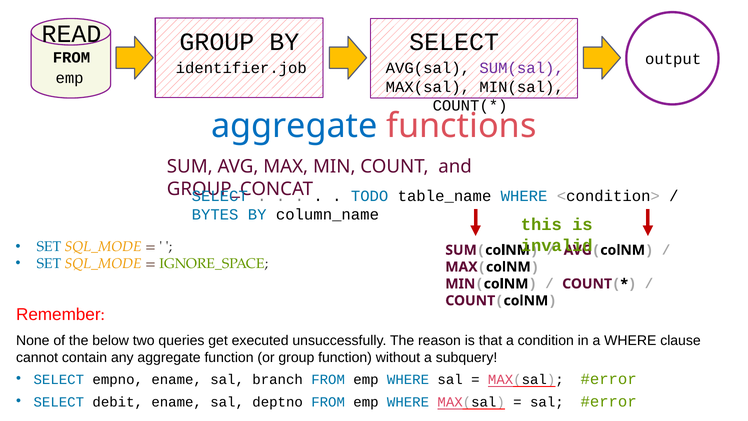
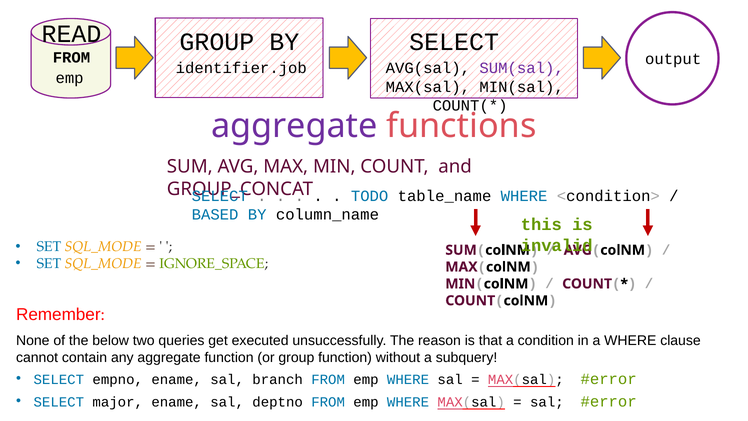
aggregate at (294, 126) colour: blue -> purple
BYTES: BYTES -> BASED
debit: debit -> major
